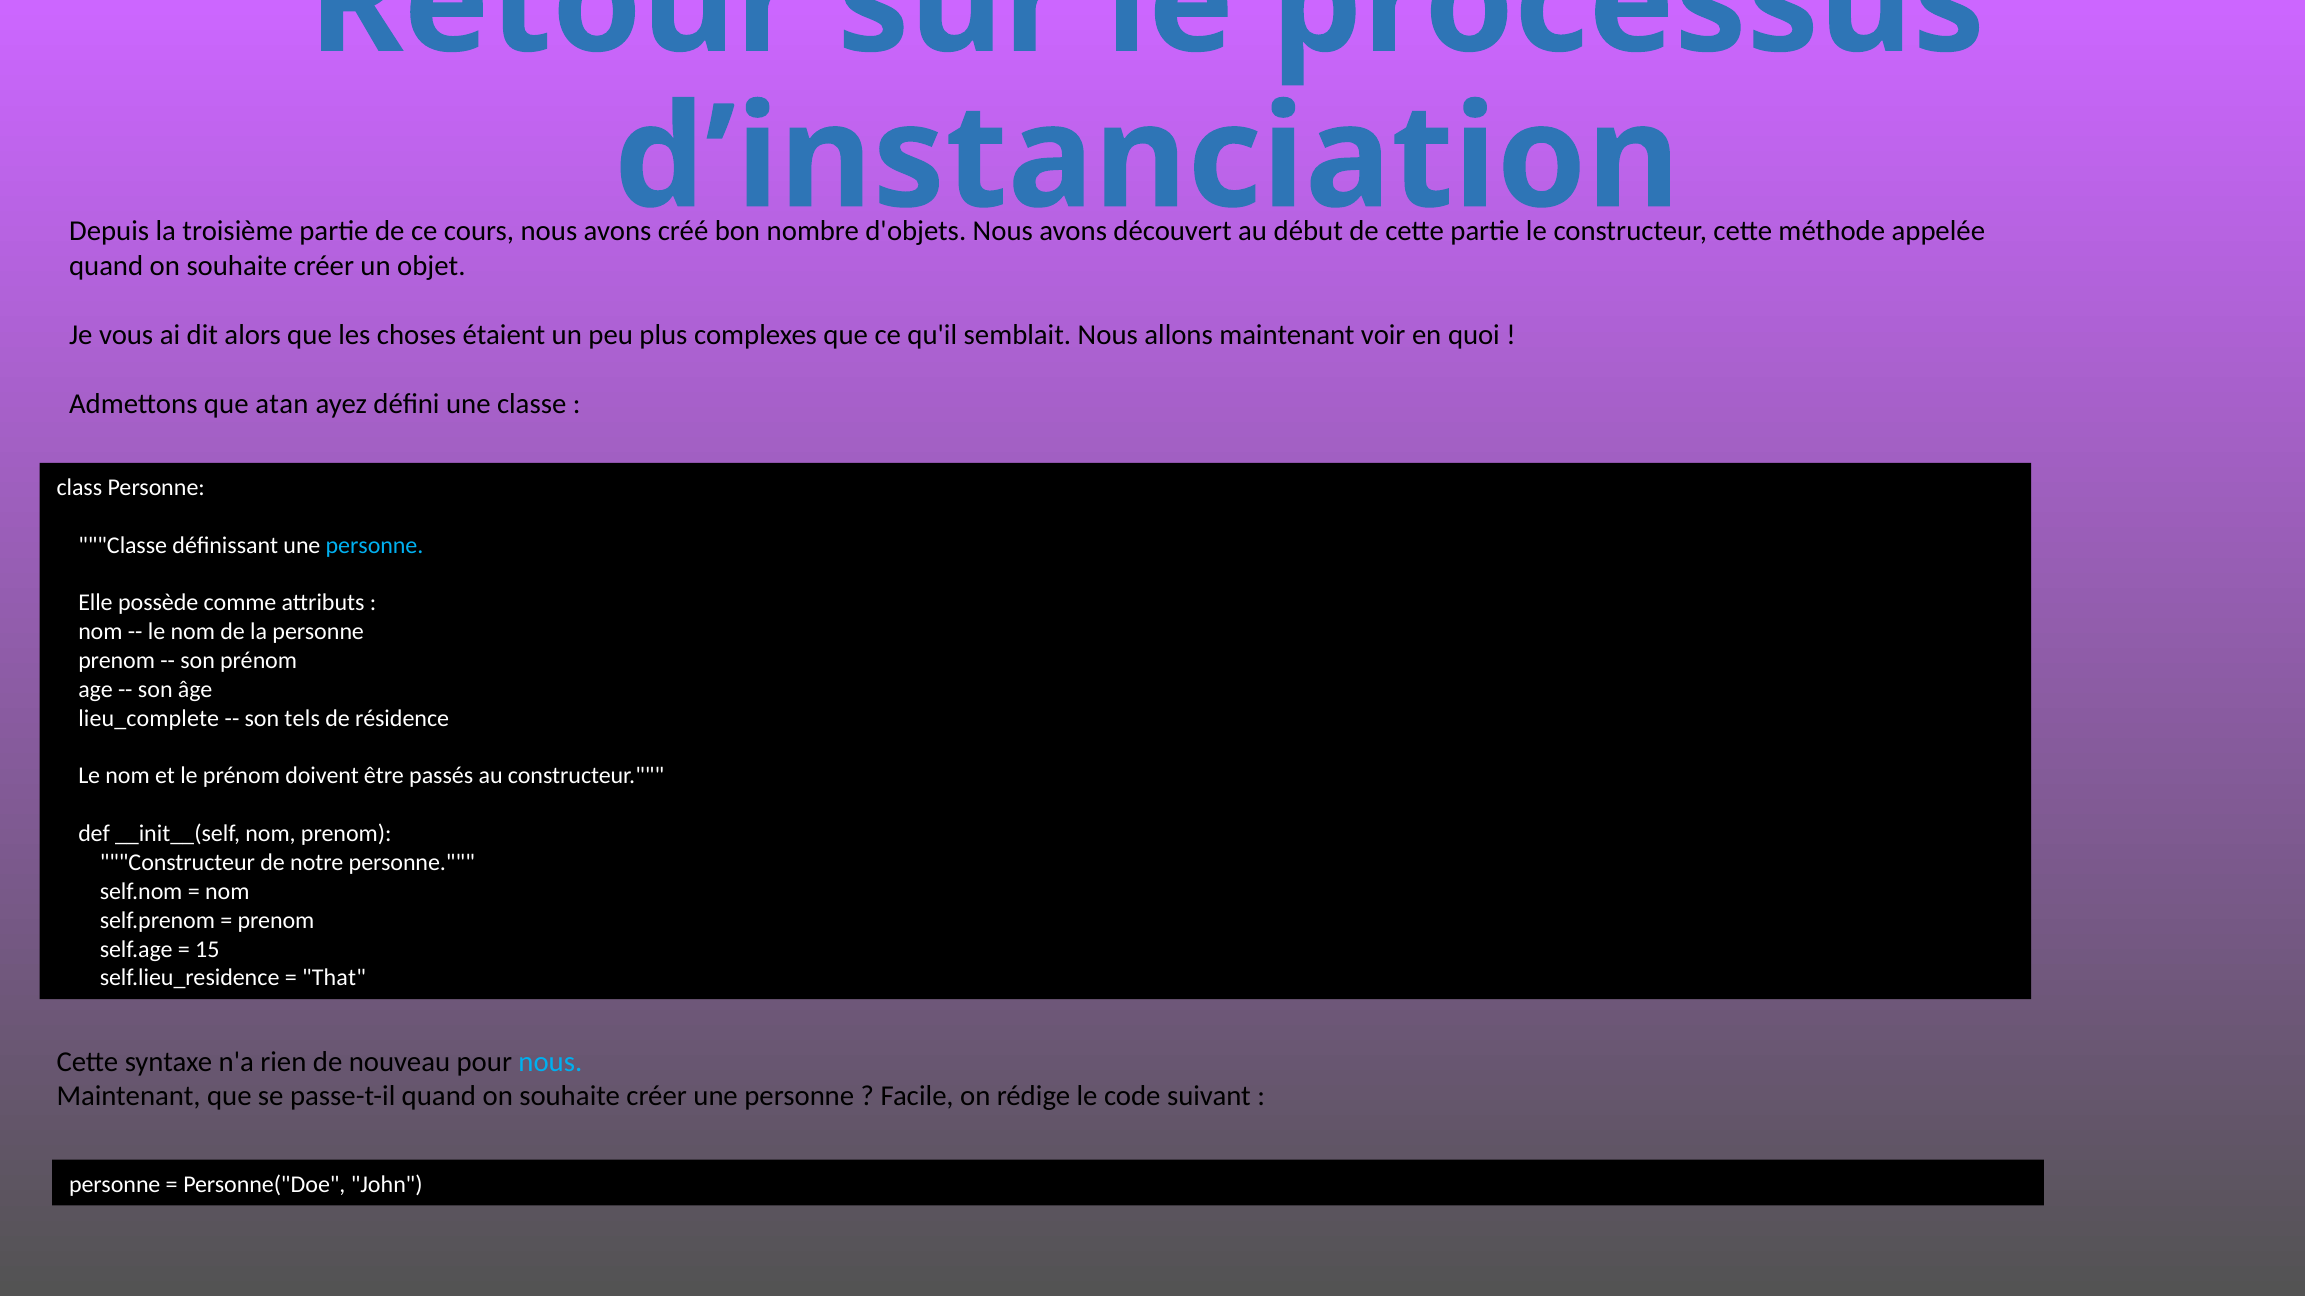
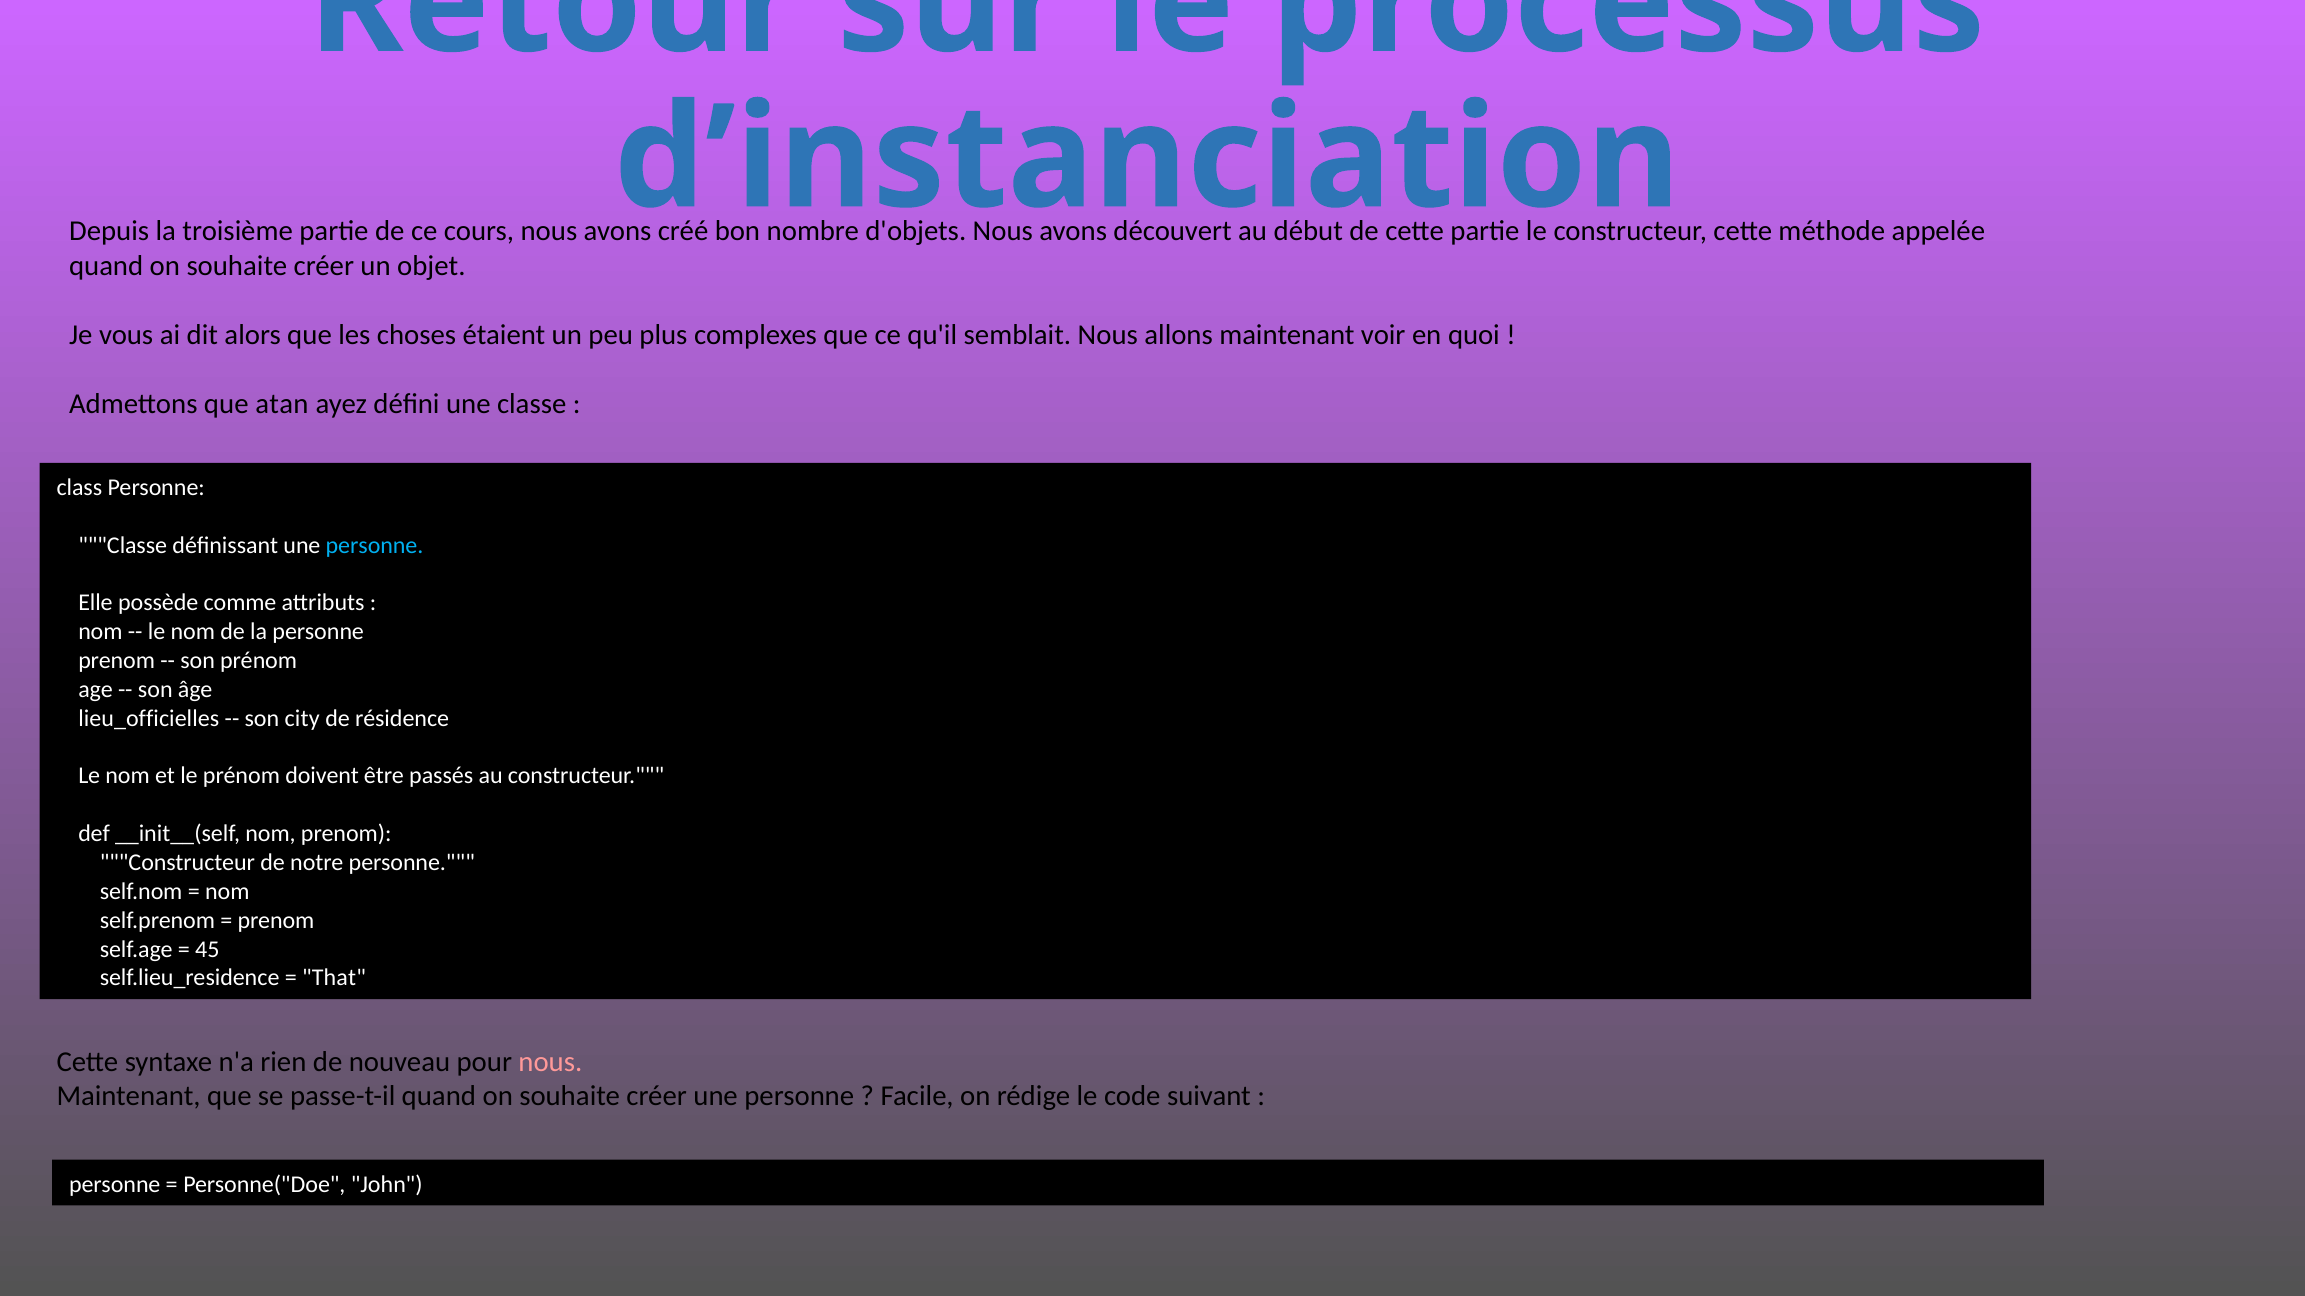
lieu_complete: lieu_complete -> lieu_officielles
tels: tels -> city
15: 15 -> 45
nous at (550, 1062) colour: light blue -> pink
